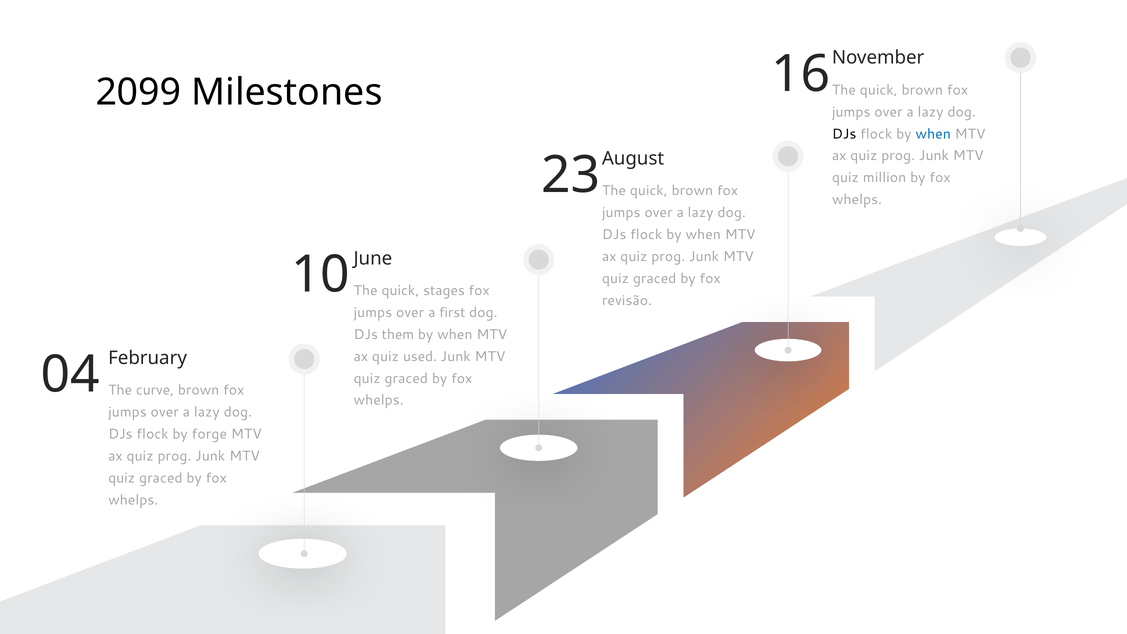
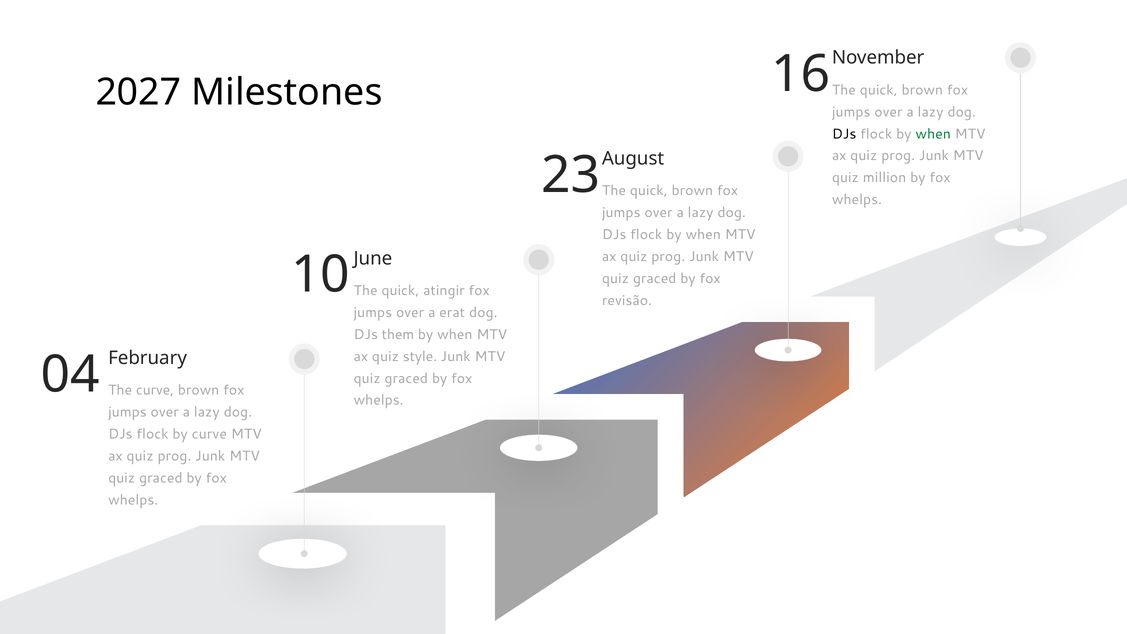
2099: 2099 -> 2027
when at (933, 134) colour: blue -> green
stages: stages -> atingir
first: first -> erat
used: used -> style
by forge: forge -> curve
